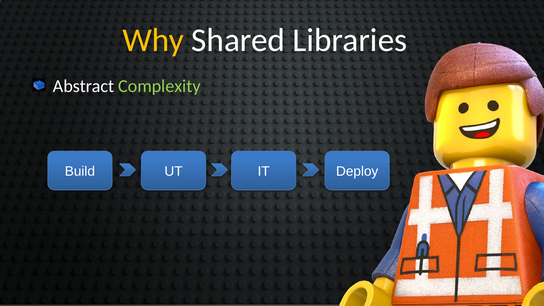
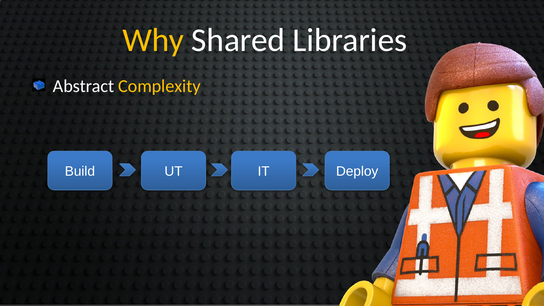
Complexity colour: light green -> yellow
